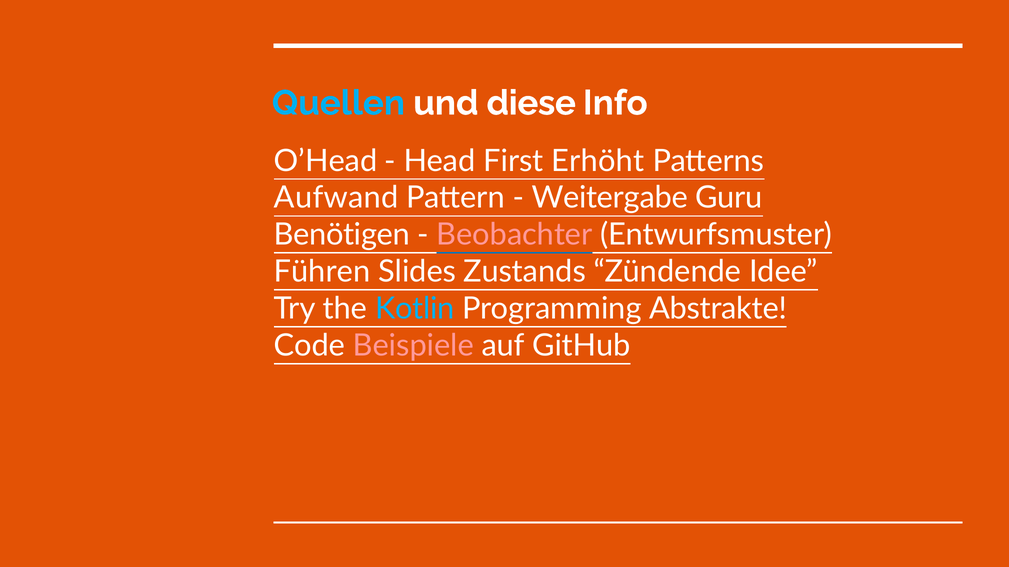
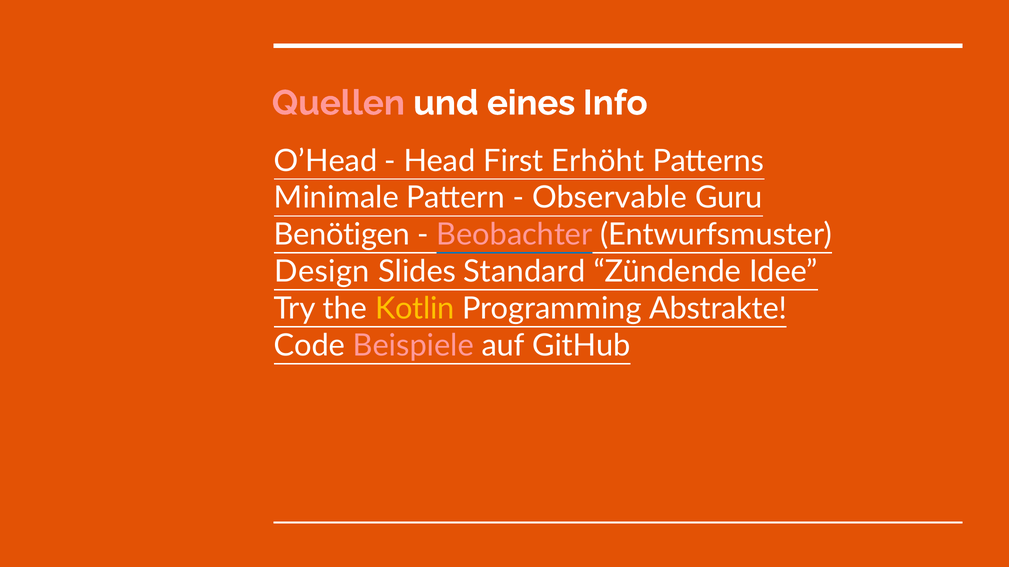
Quellen colour: light blue -> pink
diese: diese -> eines
Aufwand: Aufwand -> Minimale
Weitergabe: Weitergabe -> Observable
Führen: Führen -> Design
Zustands: Zustands -> Standard
Kotlin colour: light blue -> yellow
